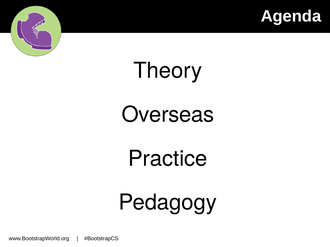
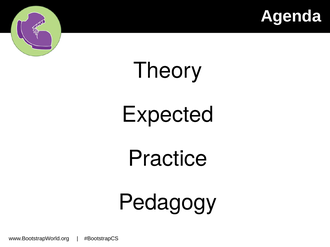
Overseas: Overseas -> Expected
